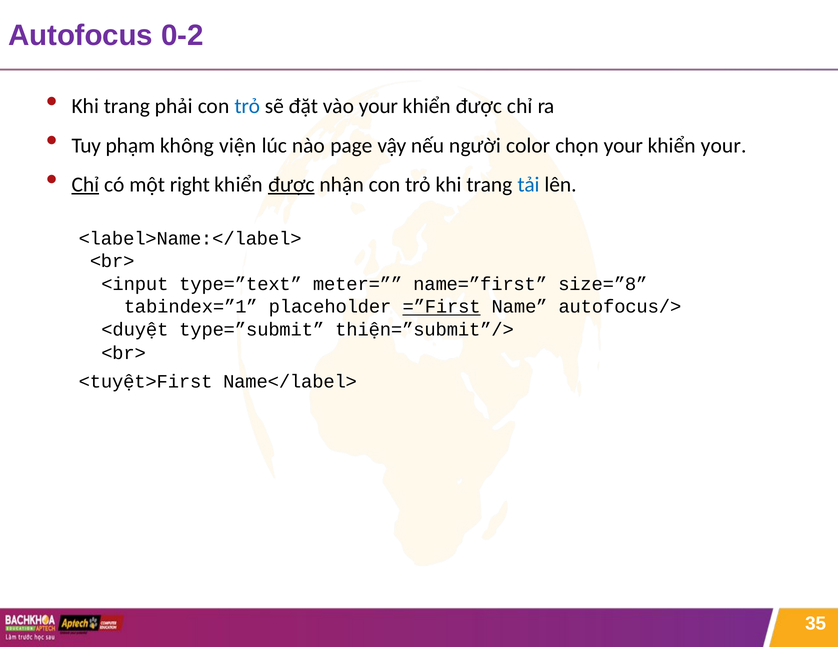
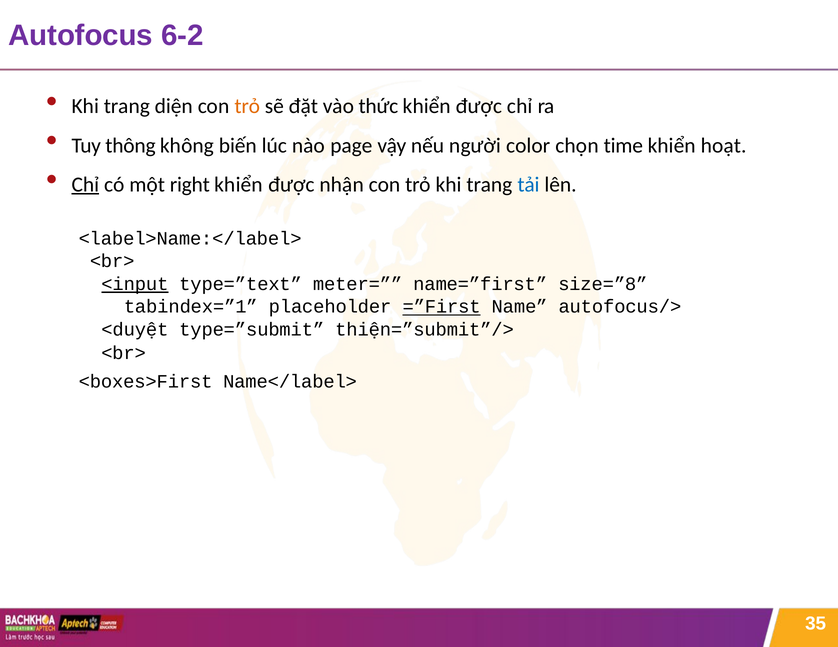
0-2: 0-2 -> 6-2
phải: phải -> diện
trỏ at (247, 106) colour: blue -> orange
vào your: your -> thức
phạm: phạm -> thông
viện: viện -> biến
chọn your: your -> time
khiển your: your -> hoạt
được at (291, 185) underline: present -> none
<input underline: none -> present
<tuyệt>First: <tuyệt>First -> <boxes>First
